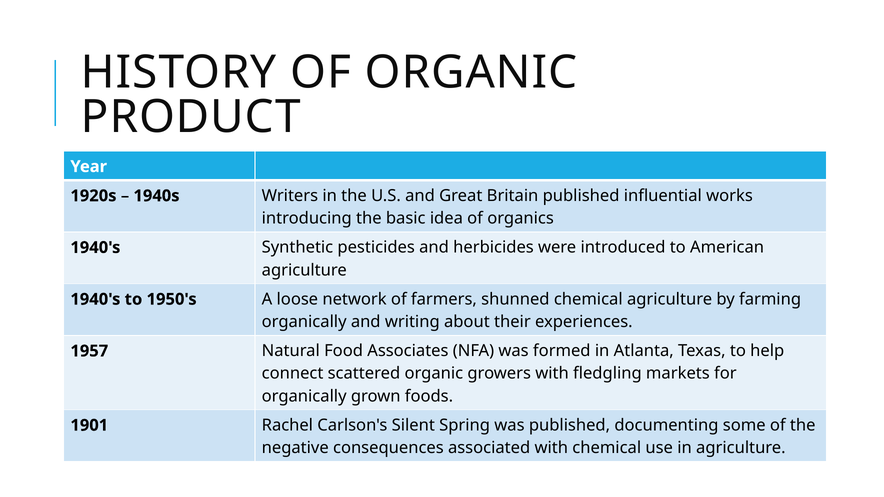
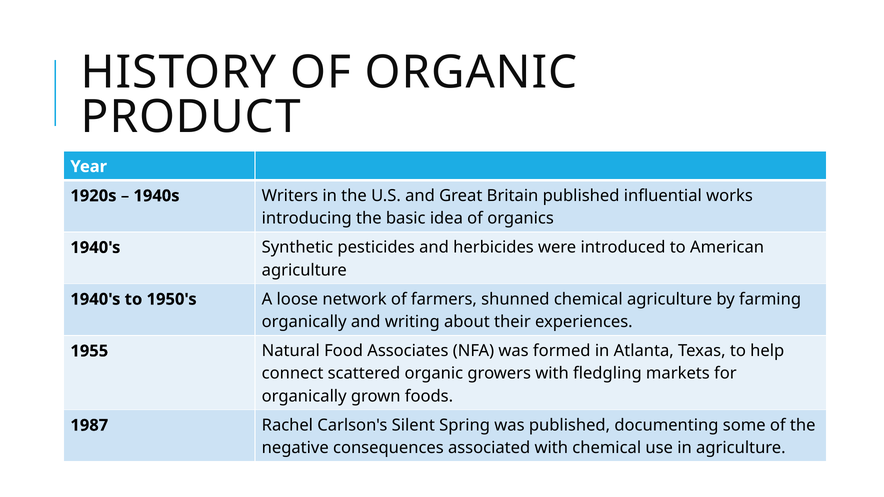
1957: 1957 -> 1955
1901: 1901 -> 1987
